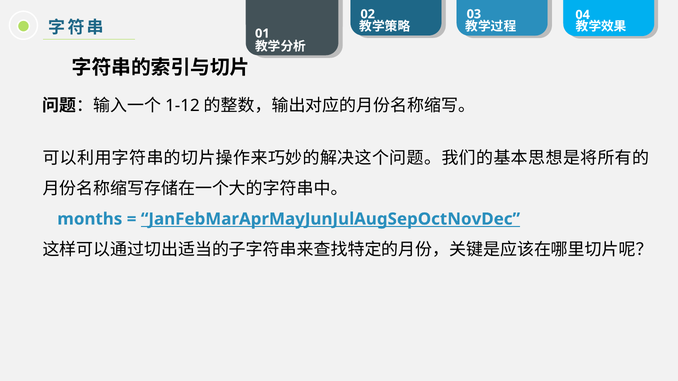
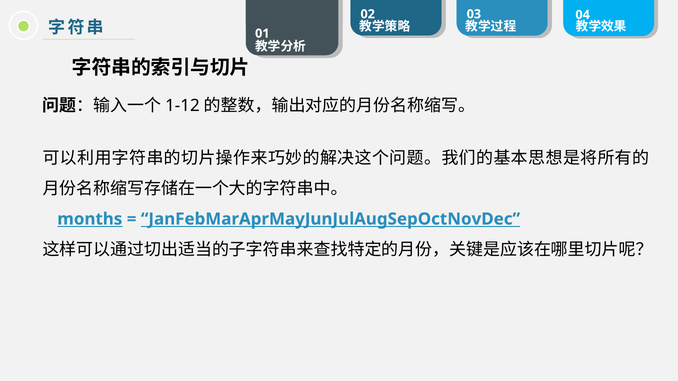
months underline: none -> present
